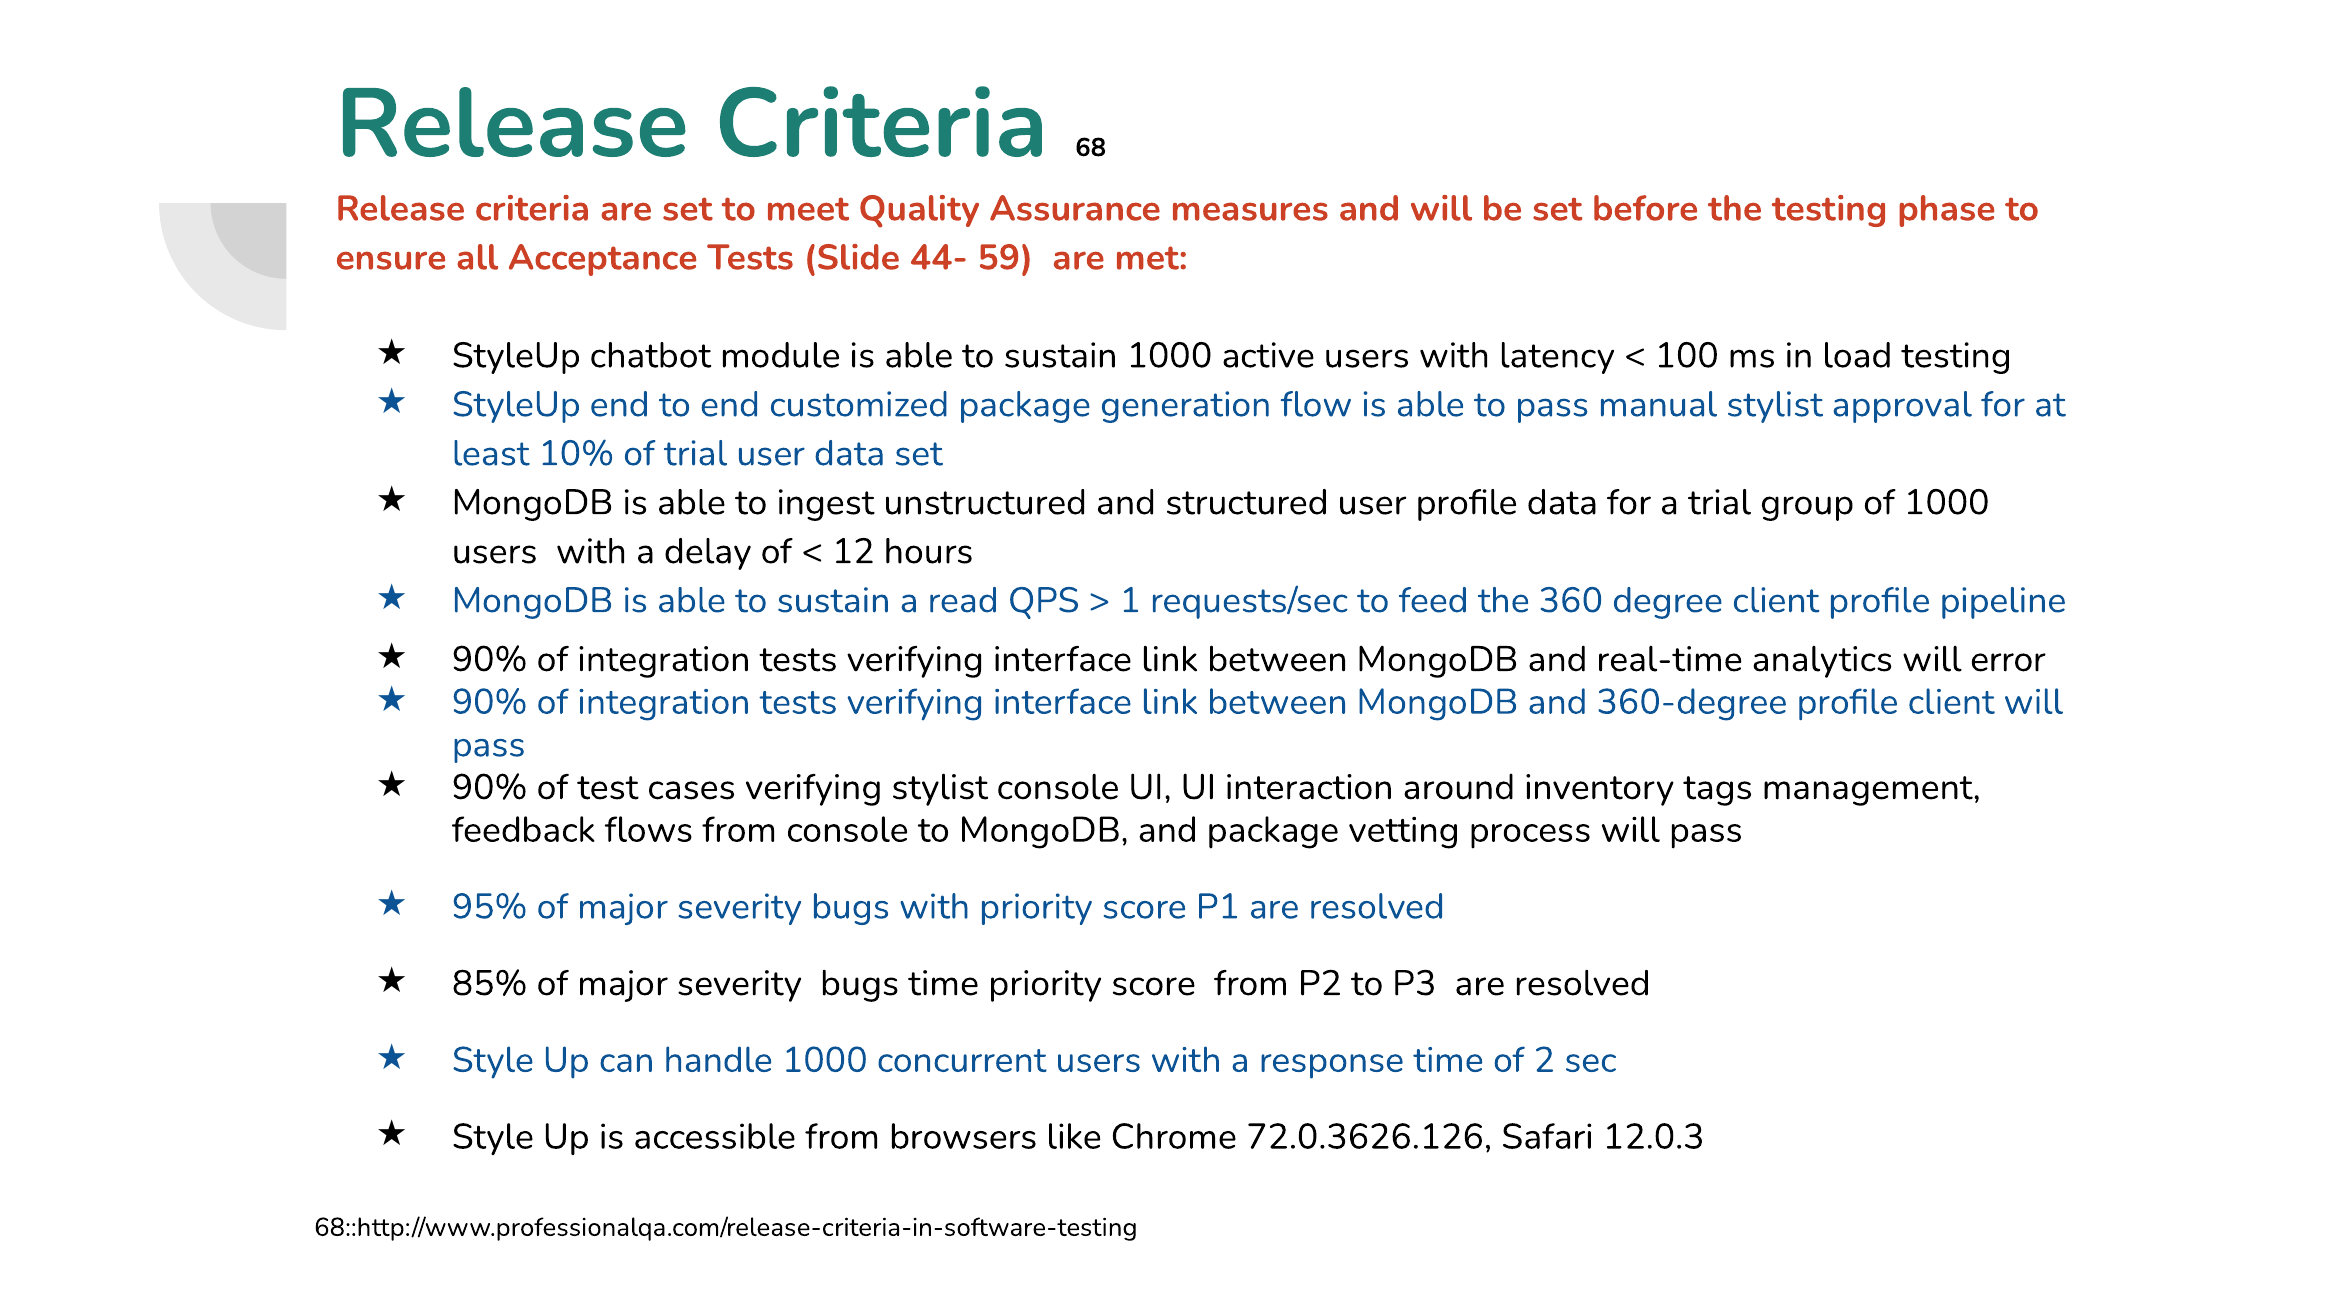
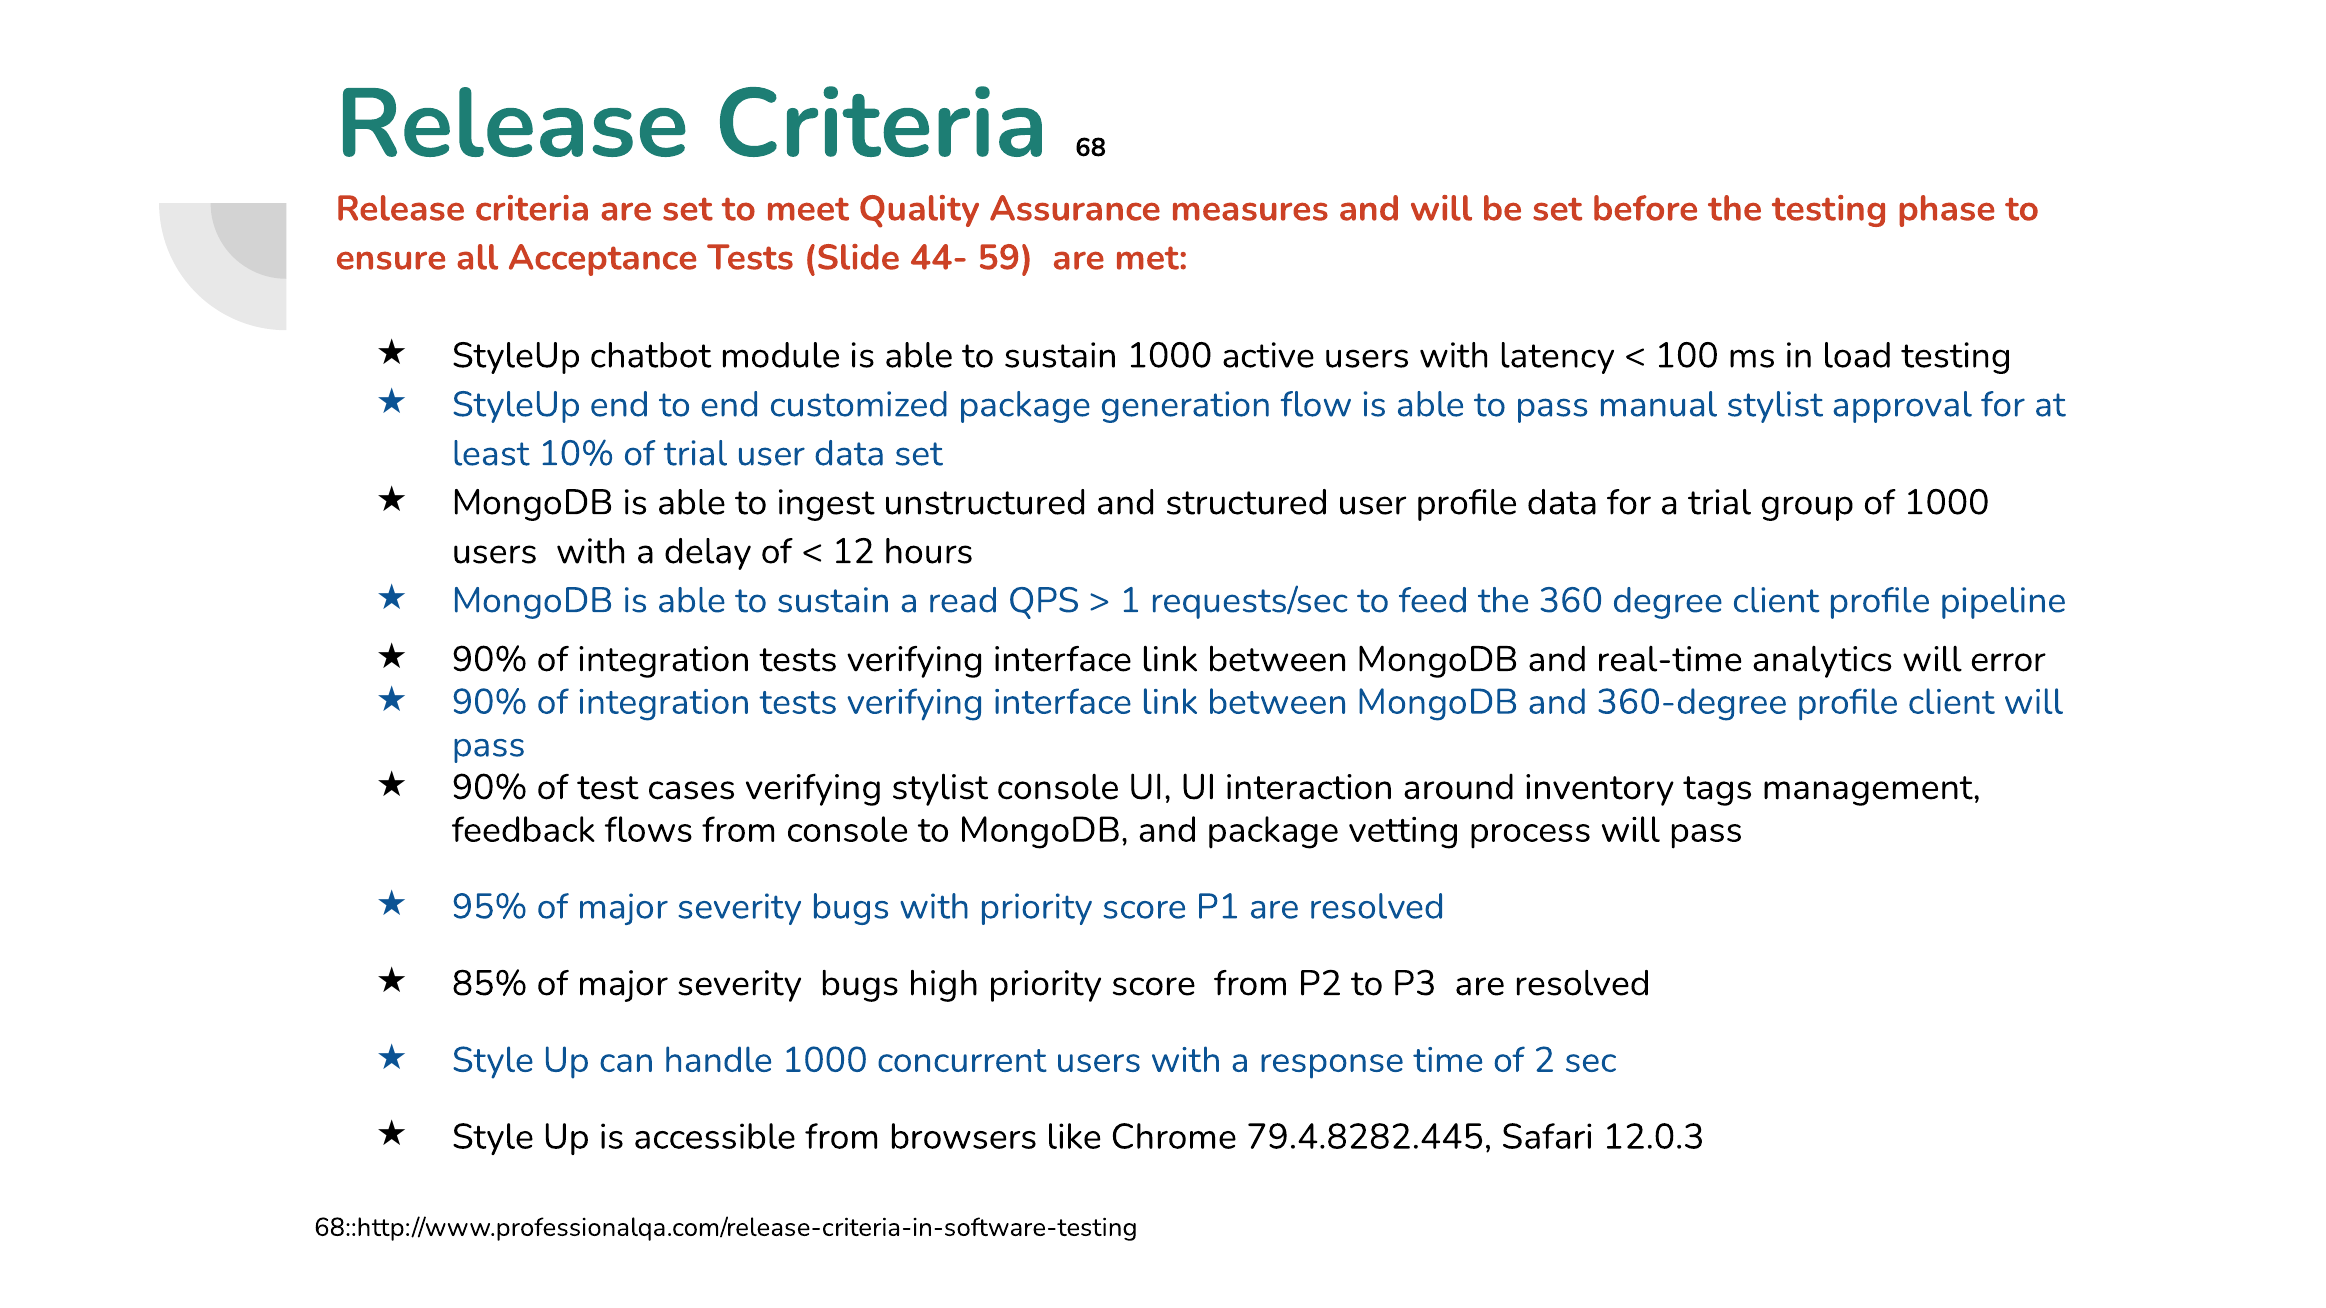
bugs time: time -> high
72.0.3626.126: 72.0.3626.126 -> 79.4.8282.445
